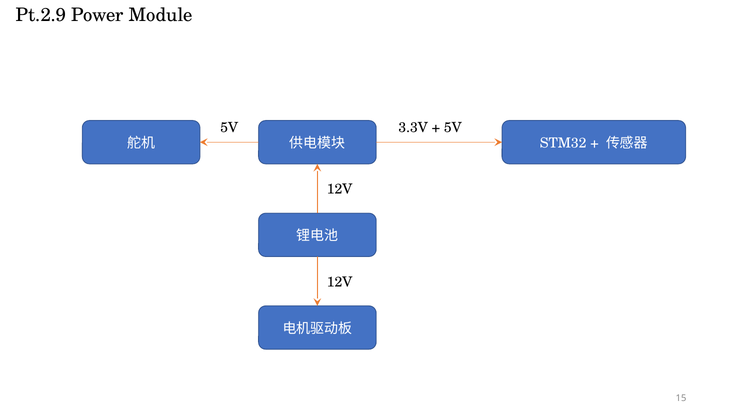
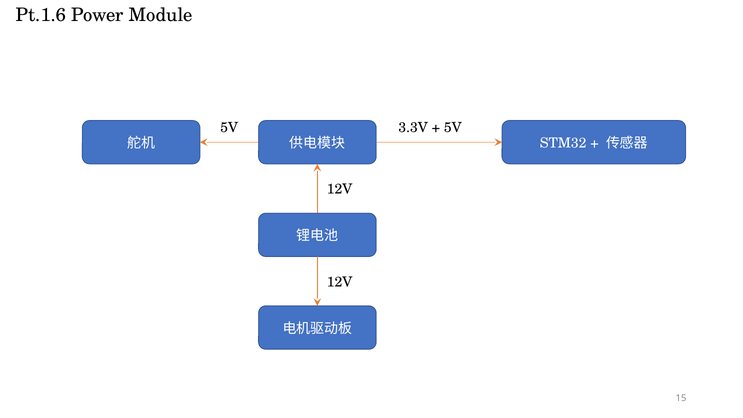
Pt.2.9: Pt.2.9 -> Pt.1.6
